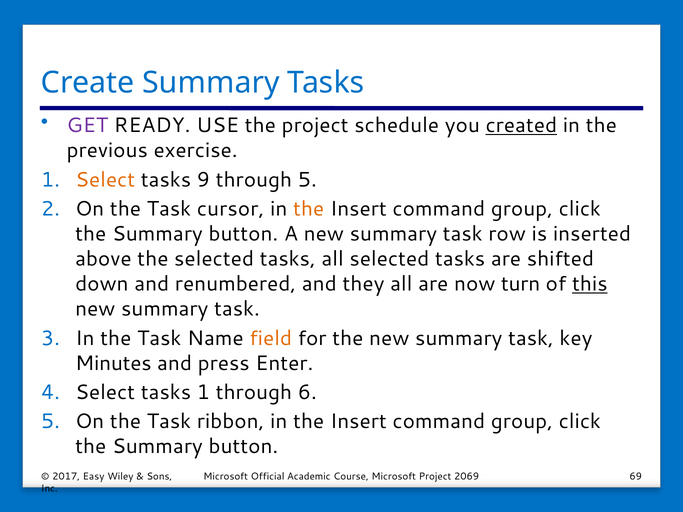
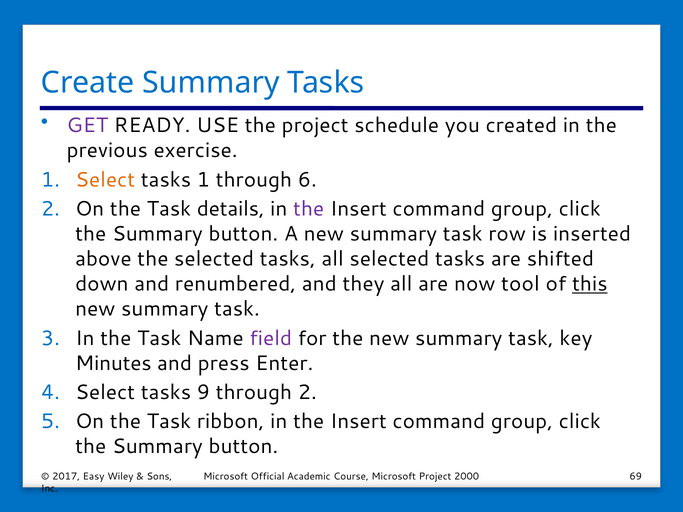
created underline: present -> none
tasks 9: 9 -> 1
through 5: 5 -> 6
cursor: cursor -> details
the at (309, 209) colour: orange -> purple
turn: turn -> tool
field colour: orange -> purple
tasks 1: 1 -> 9
through 6: 6 -> 2
2069: 2069 -> 2000
